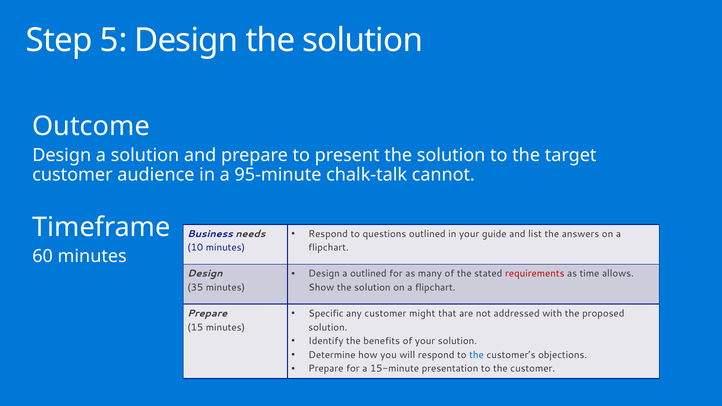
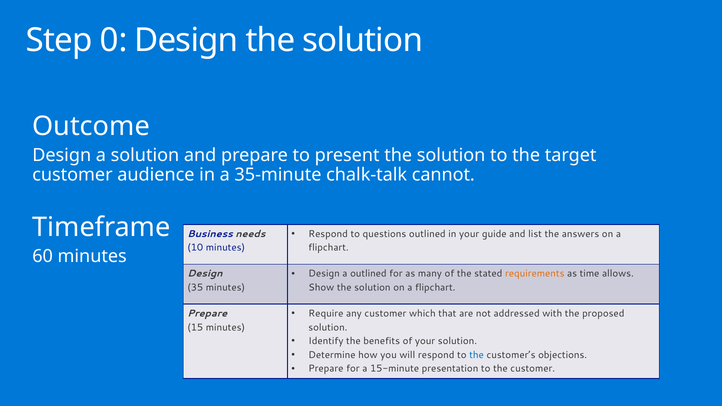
5: 5 -> 0
95-minute: 95-minute -> 35-minute
requirements colour: red -> orange
Specific: Specific -> Require
might: might -> which
